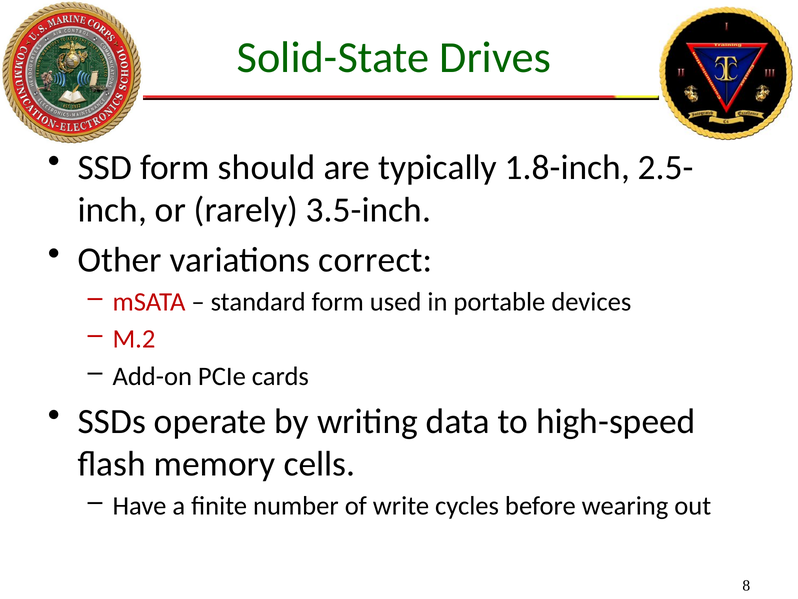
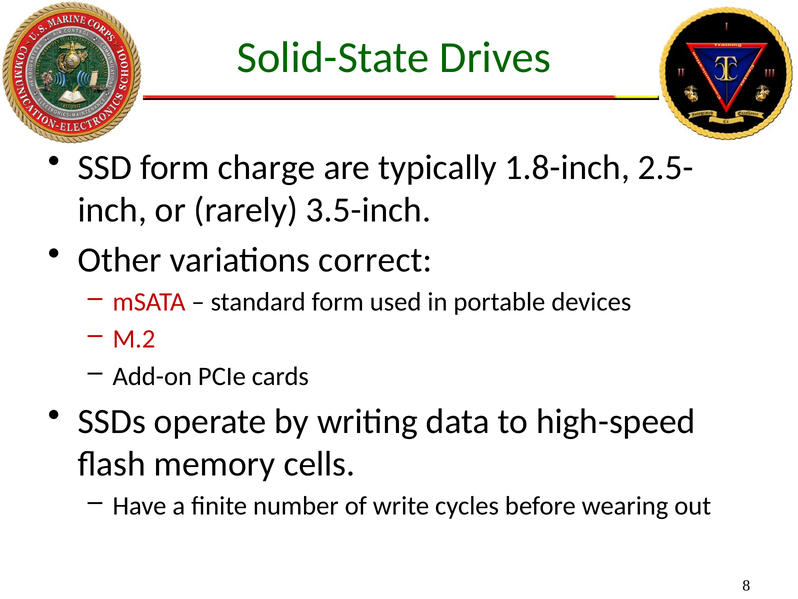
should: should -> charge
